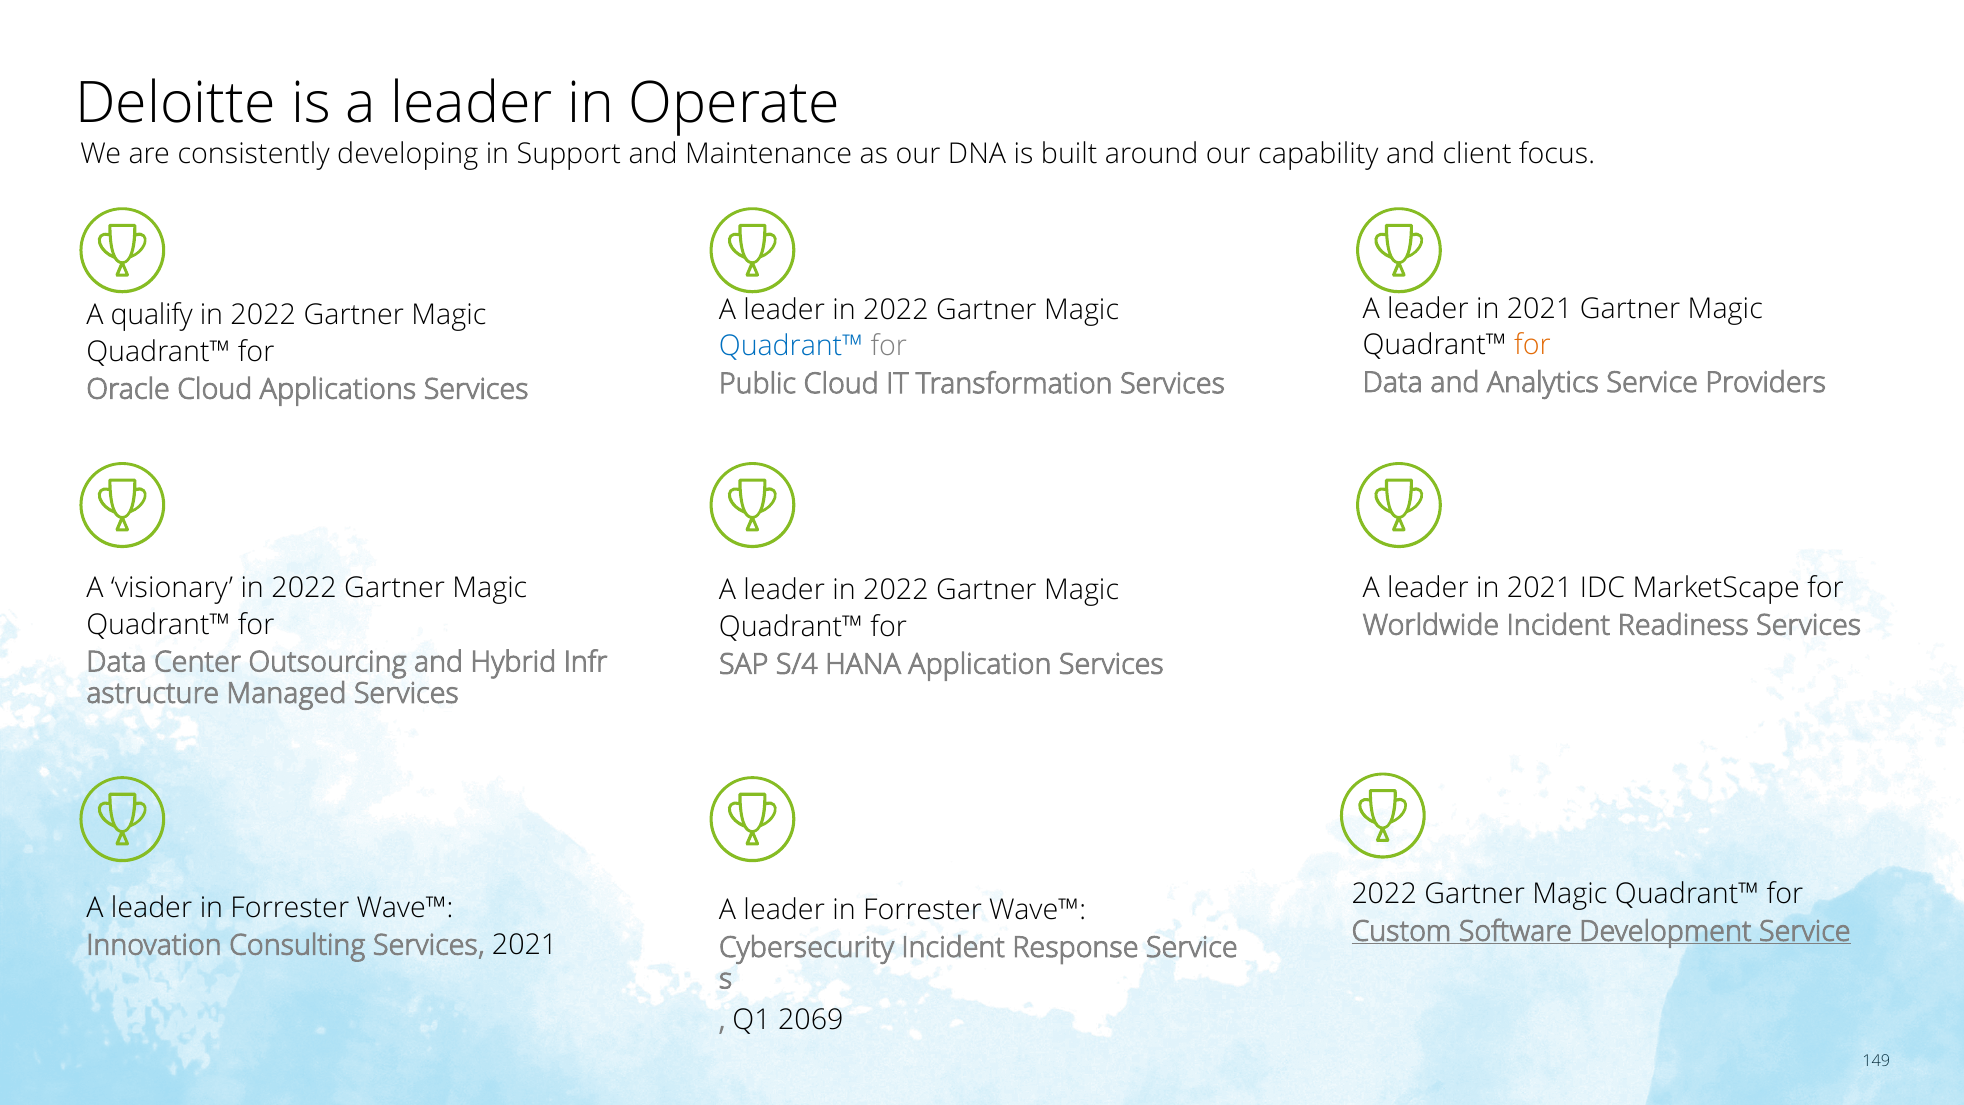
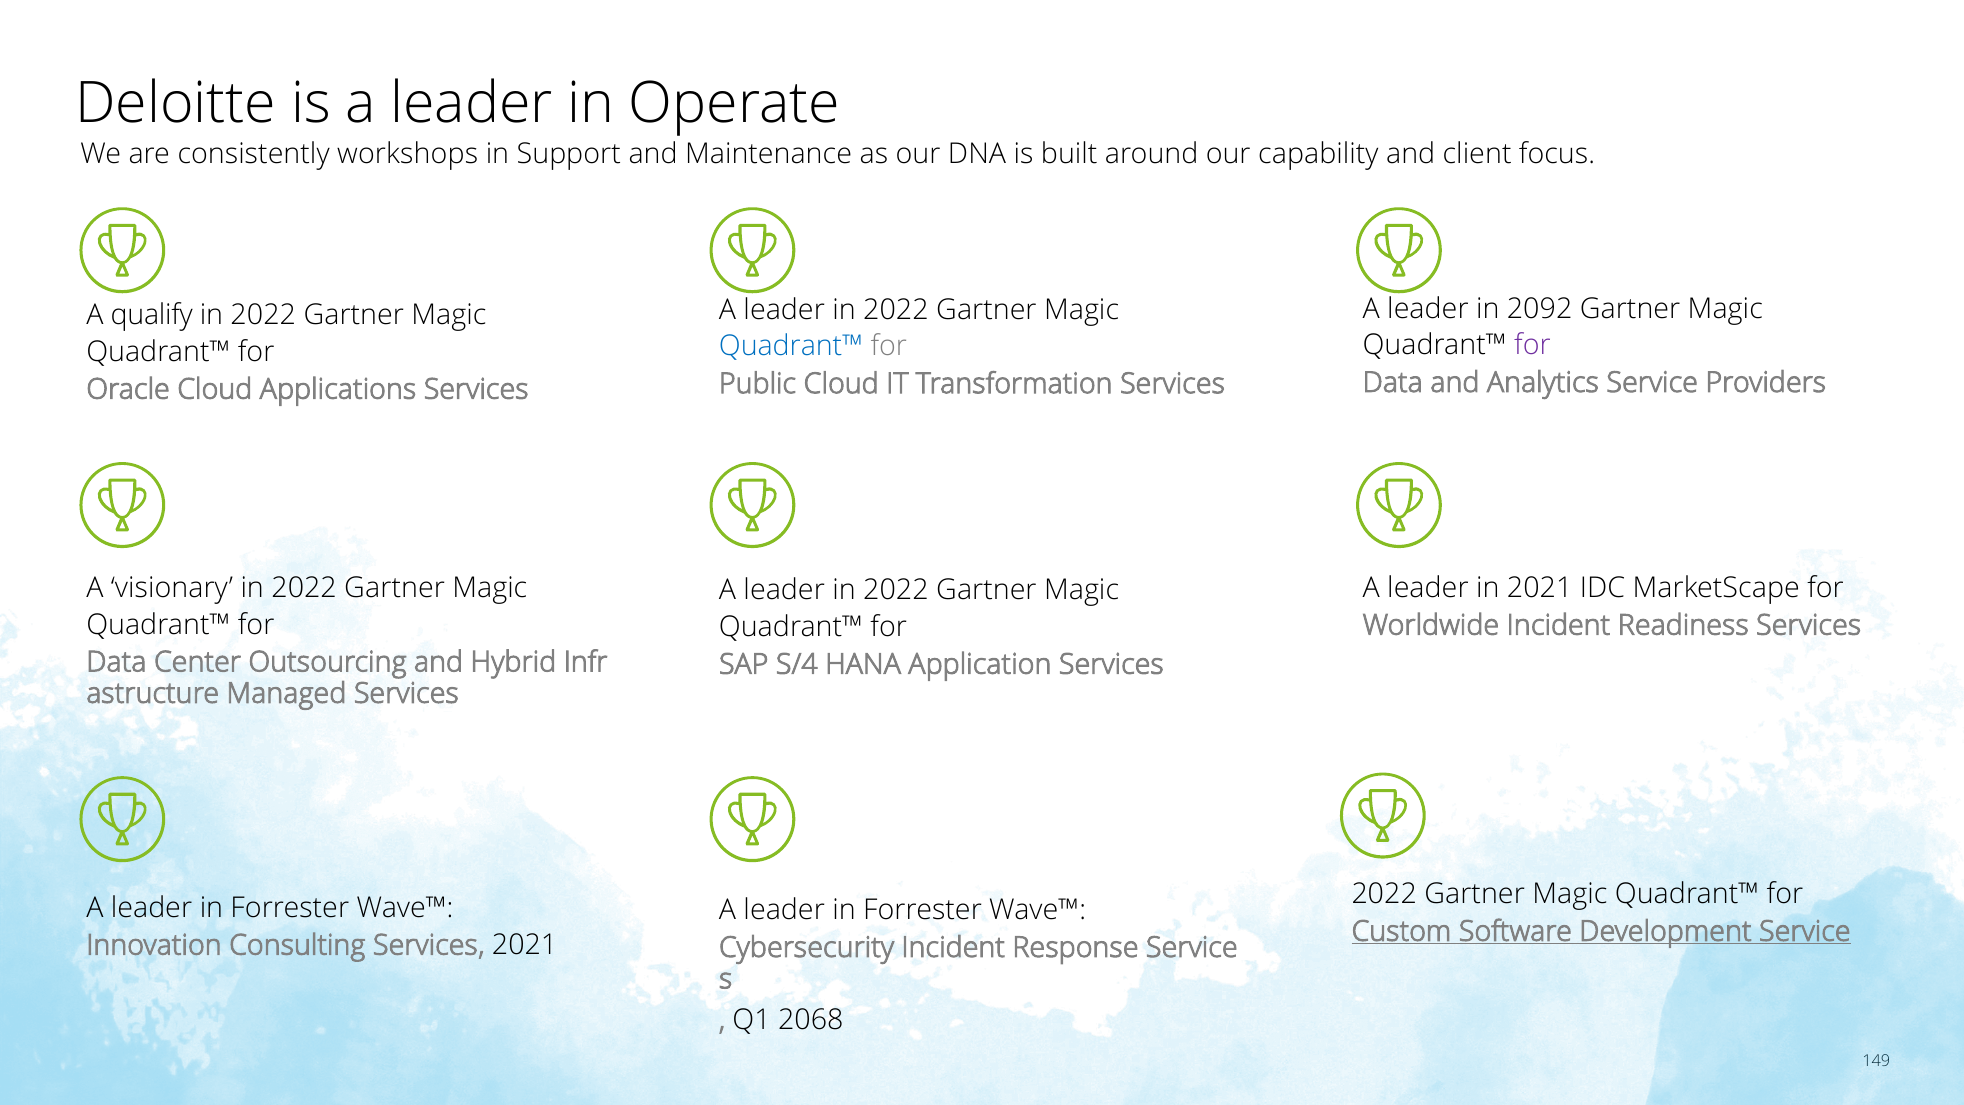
developing: developing -> workshops
2021 at (1540, 309): 2021 -> 2092
for at (1532, 345) colour: orange -> purple
2069: 2069 -> 2068
